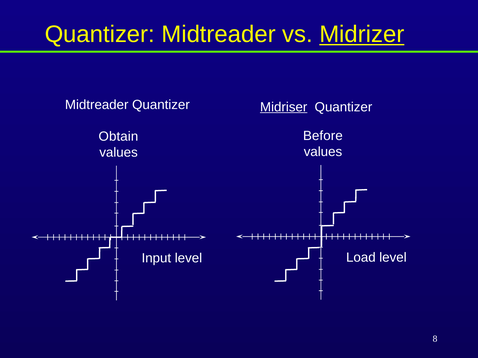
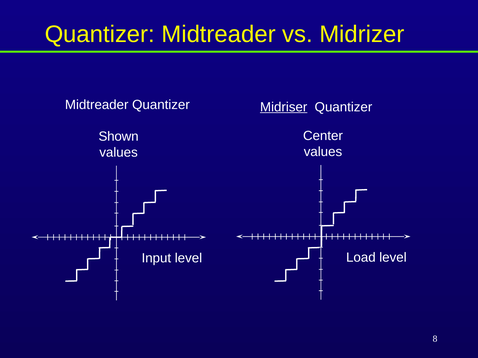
Midrizer underline: present -> none
Before: Before -> Center
Obtain: Obtain -> Shown
